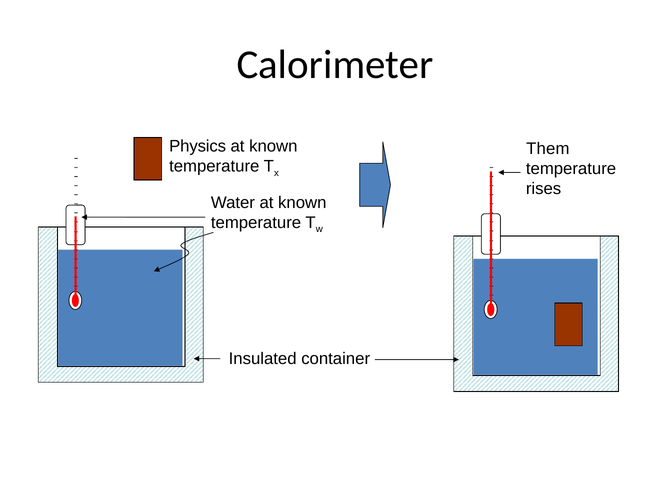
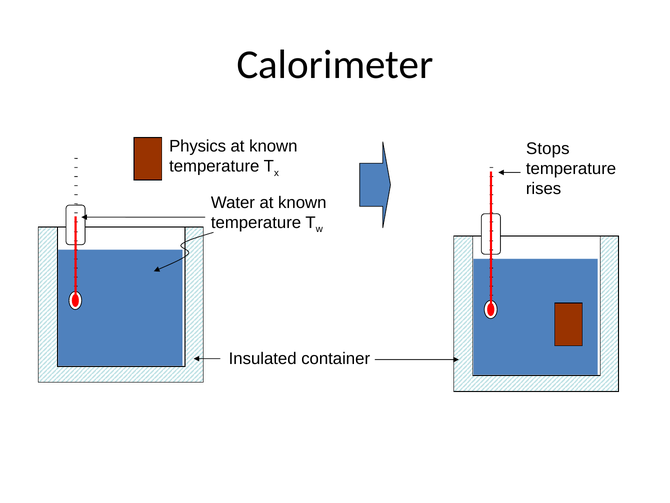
Them: Them -> Stops
